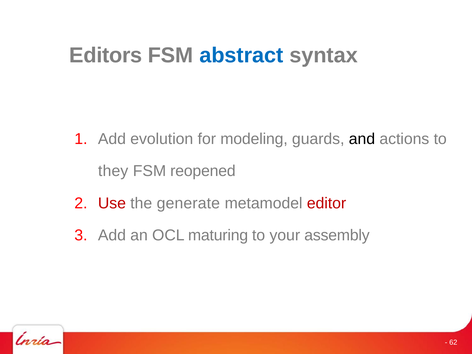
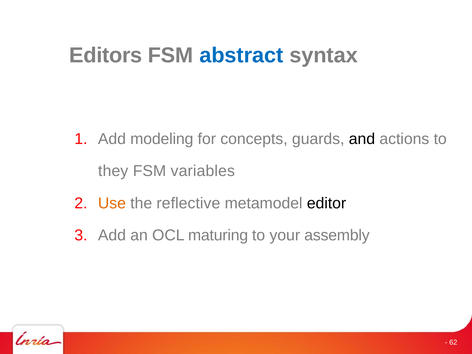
evolution: evolution -> modeling
modeling: modeling -> concepts
reopened: reopened -> variables
Use colour: red -> orange
generate: generate -> reflective
editor colour: red -> black
